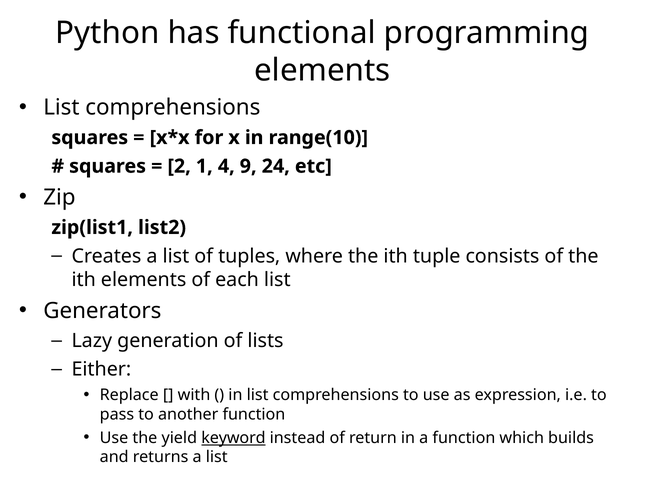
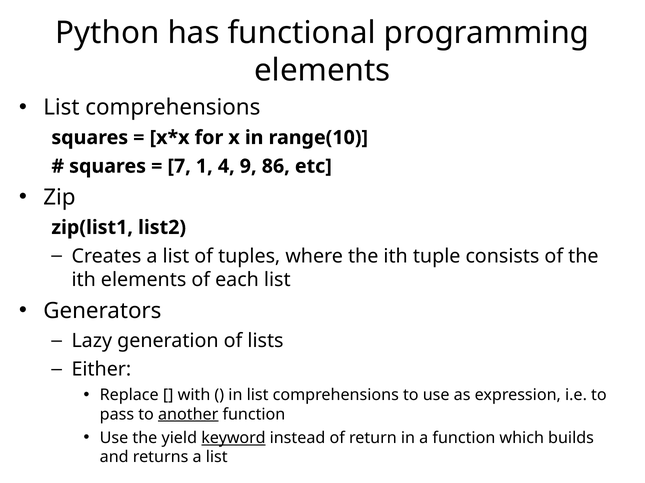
2: 2 -> 7
24: 24 -> 86
another underline: none -> present
